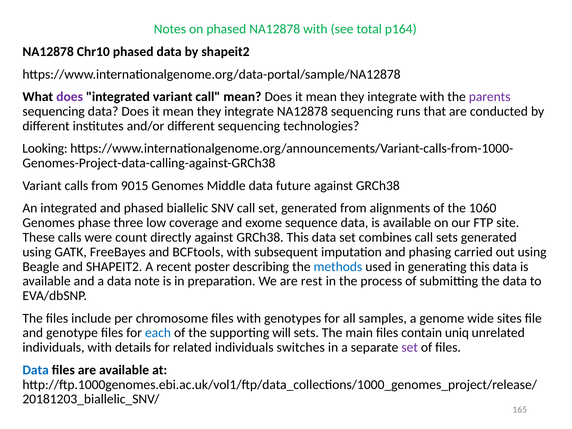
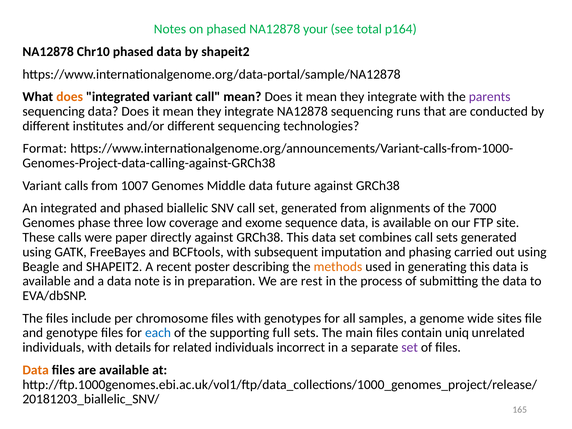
NA12878 with: with -> your
does at (70, 97) colour: purple -> orange
Looking: Looking -> Format
9015: 9015 -> 1007
1060: 1060 -> 7000
count: count -> paper
methods colour: blue -> orange
will: will -> full
switches: switches -> incorrect
Data at (36, 370) colour: blue -> orange
